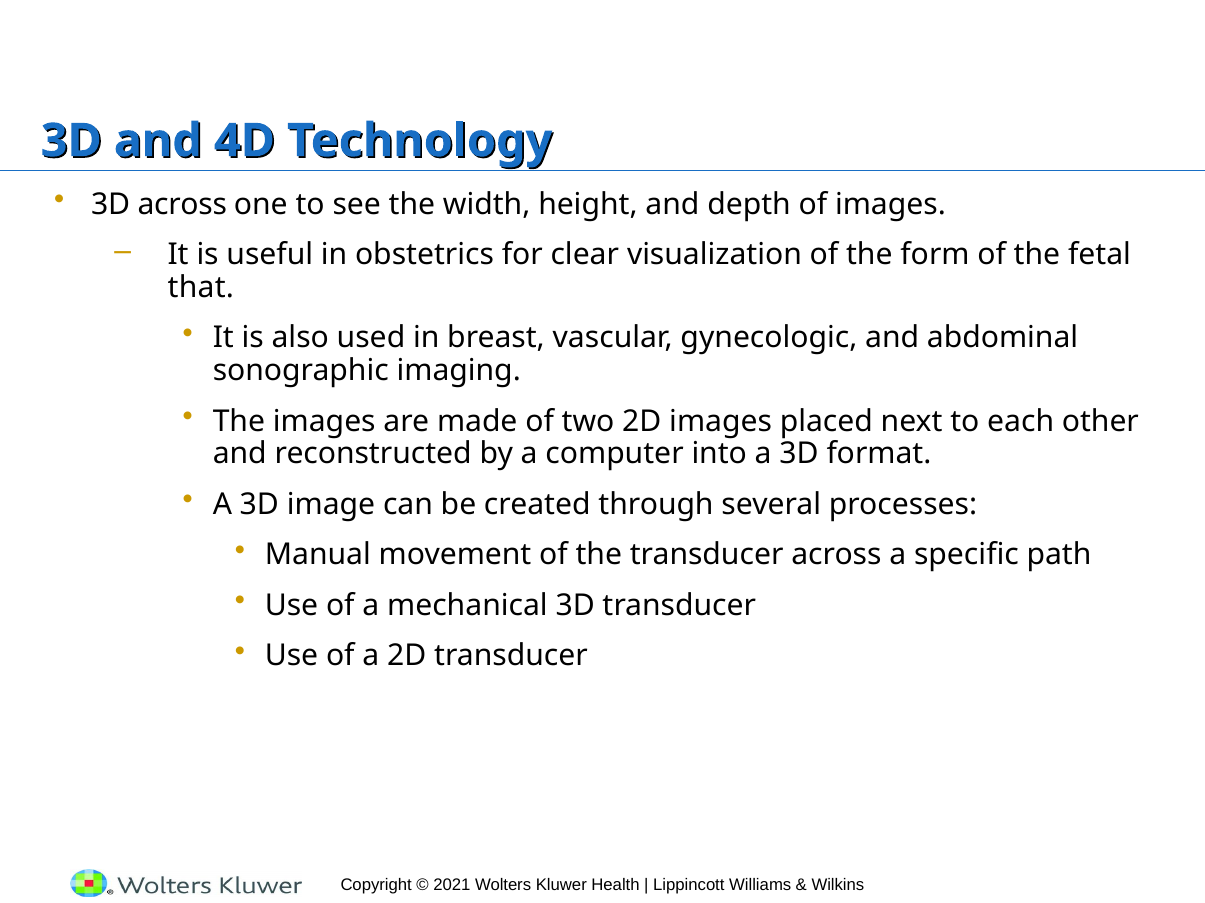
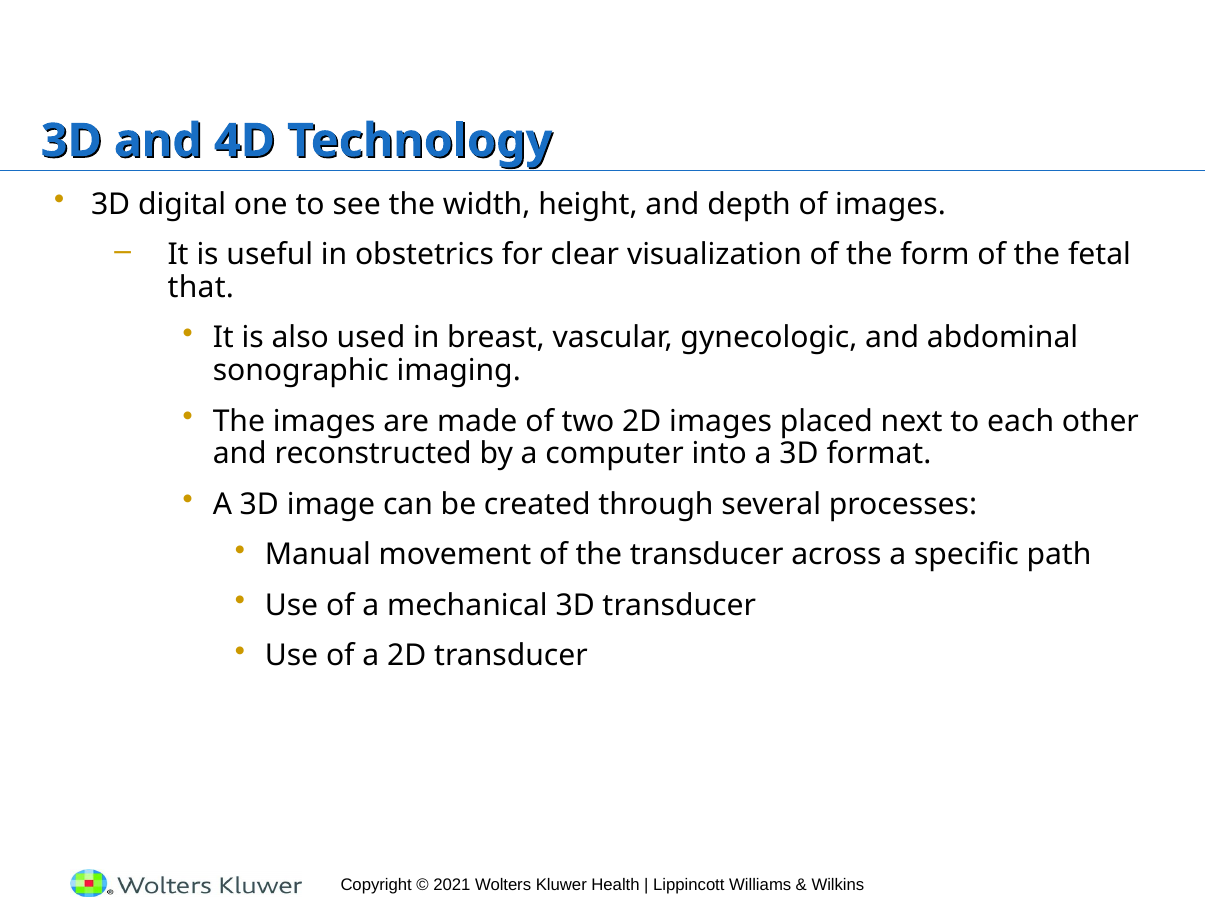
3D across: across -> digital
